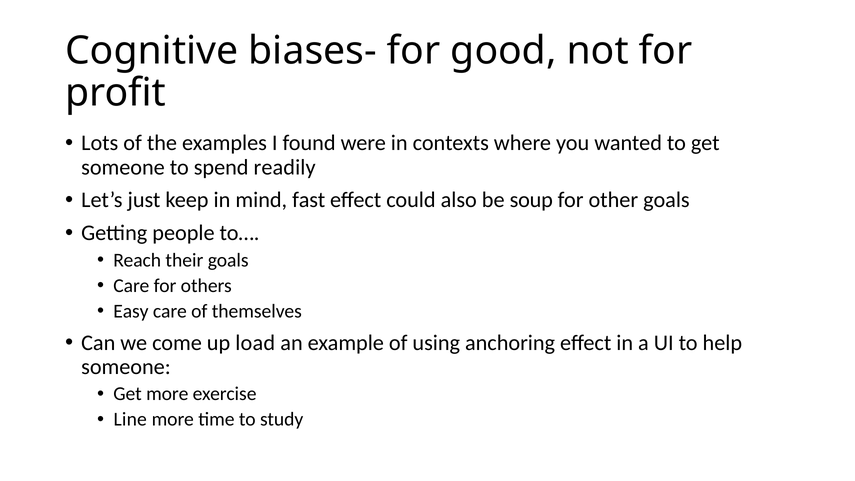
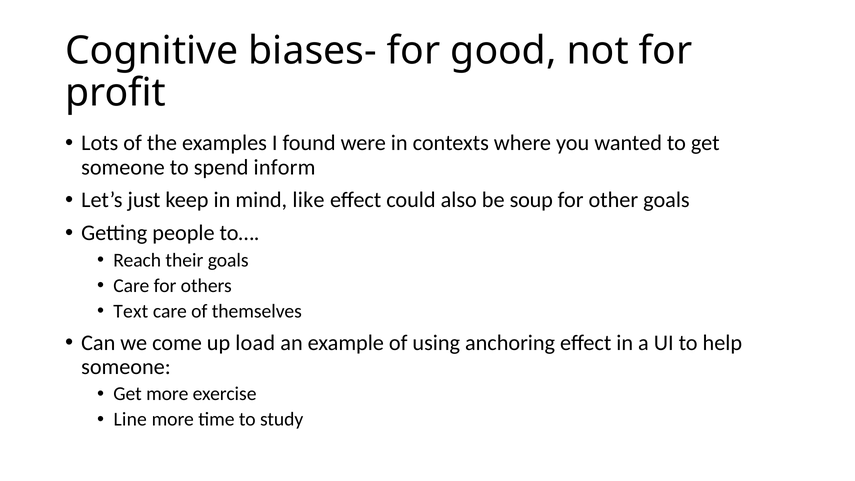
readily: readily -> inform
fast: fast -> like
Easy: Easy -> Text
